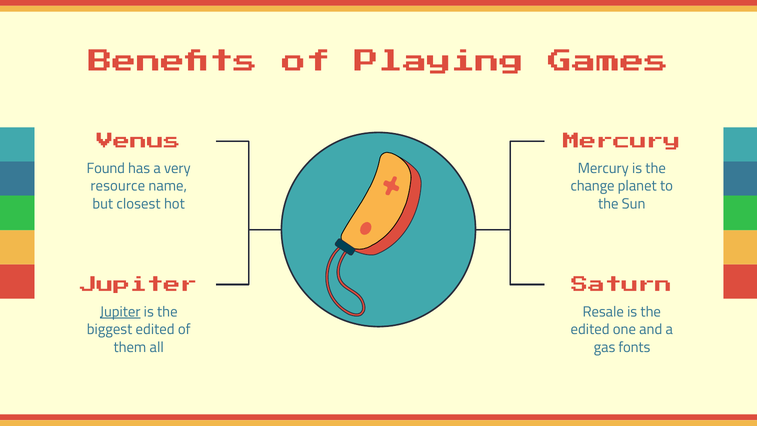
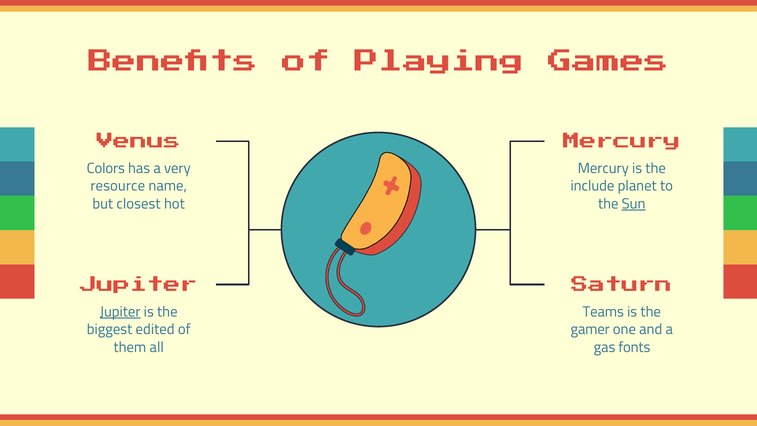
Found: Found -> Colors
change: change -> include
Sun underline: none -> present
Resale: Resale -> Teams
edited at (590, 329): edited -> gamer
